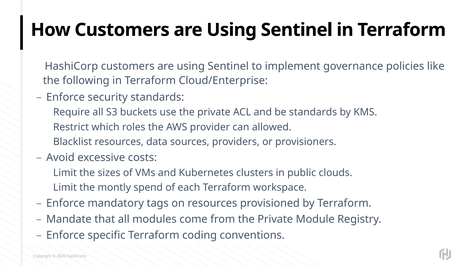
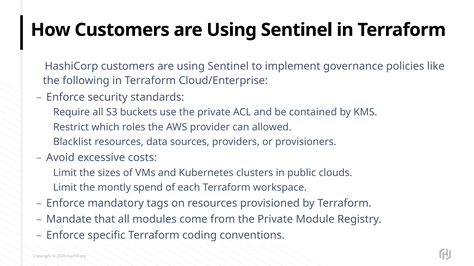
be standards: standards -> contained
